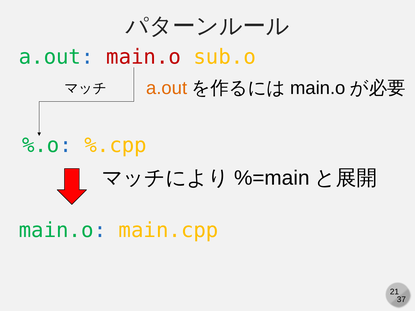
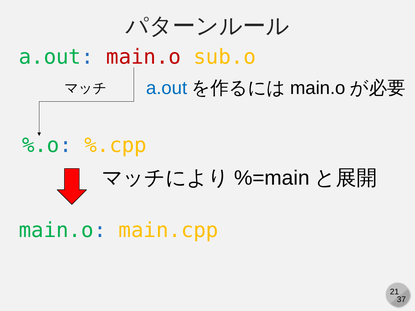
a.out at (167, 88) colour: orange -> blue
